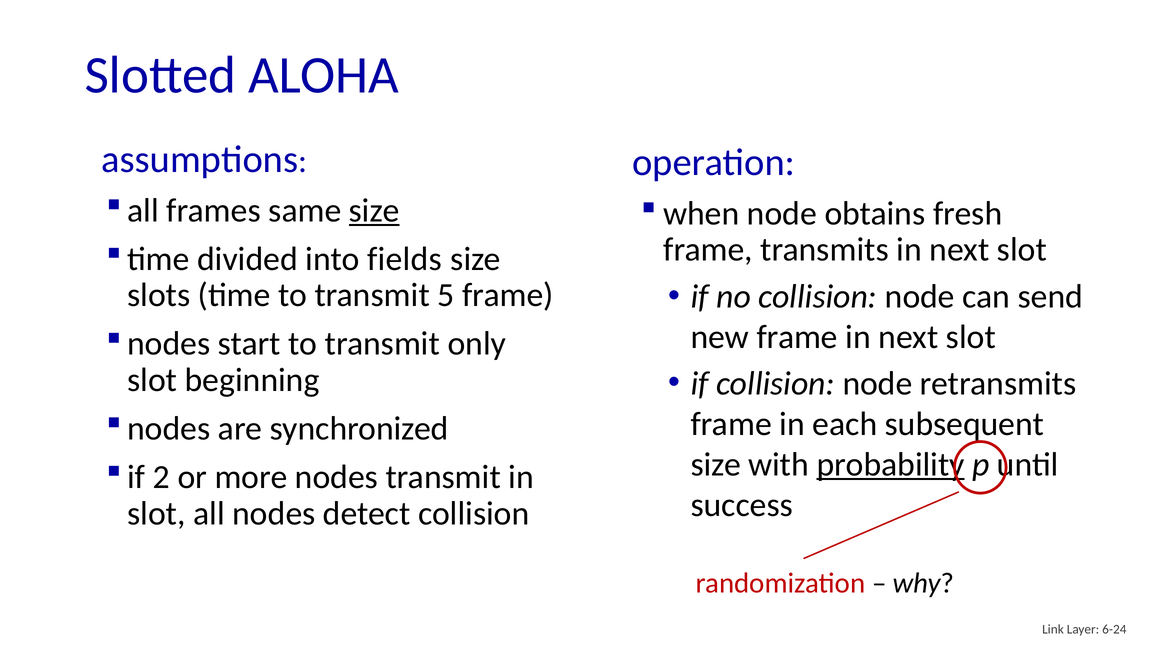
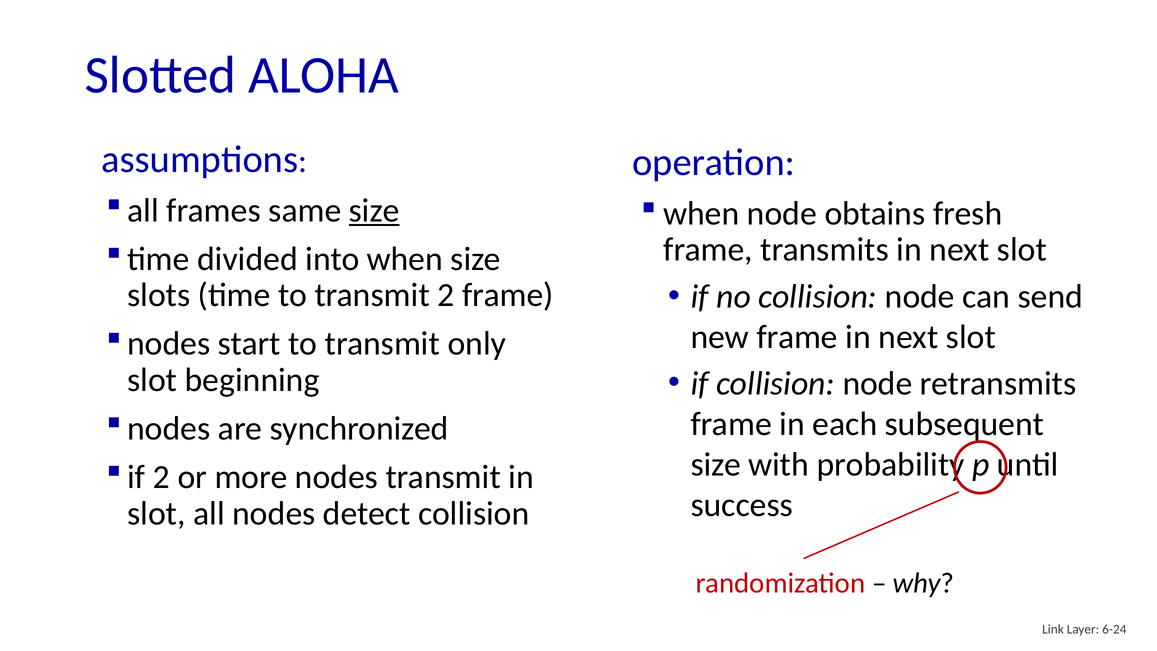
into fields: fields -> when
transmit 5: 5 -> 2
probability underline: present -> none
